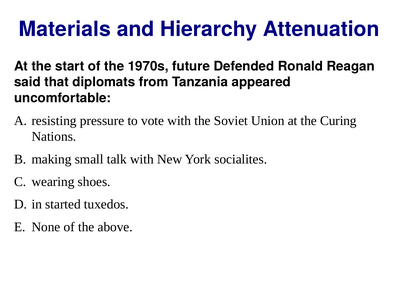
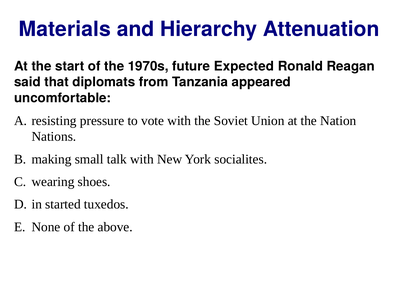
Defended: Defended -> Expected
Curing: Curing -> Nation
